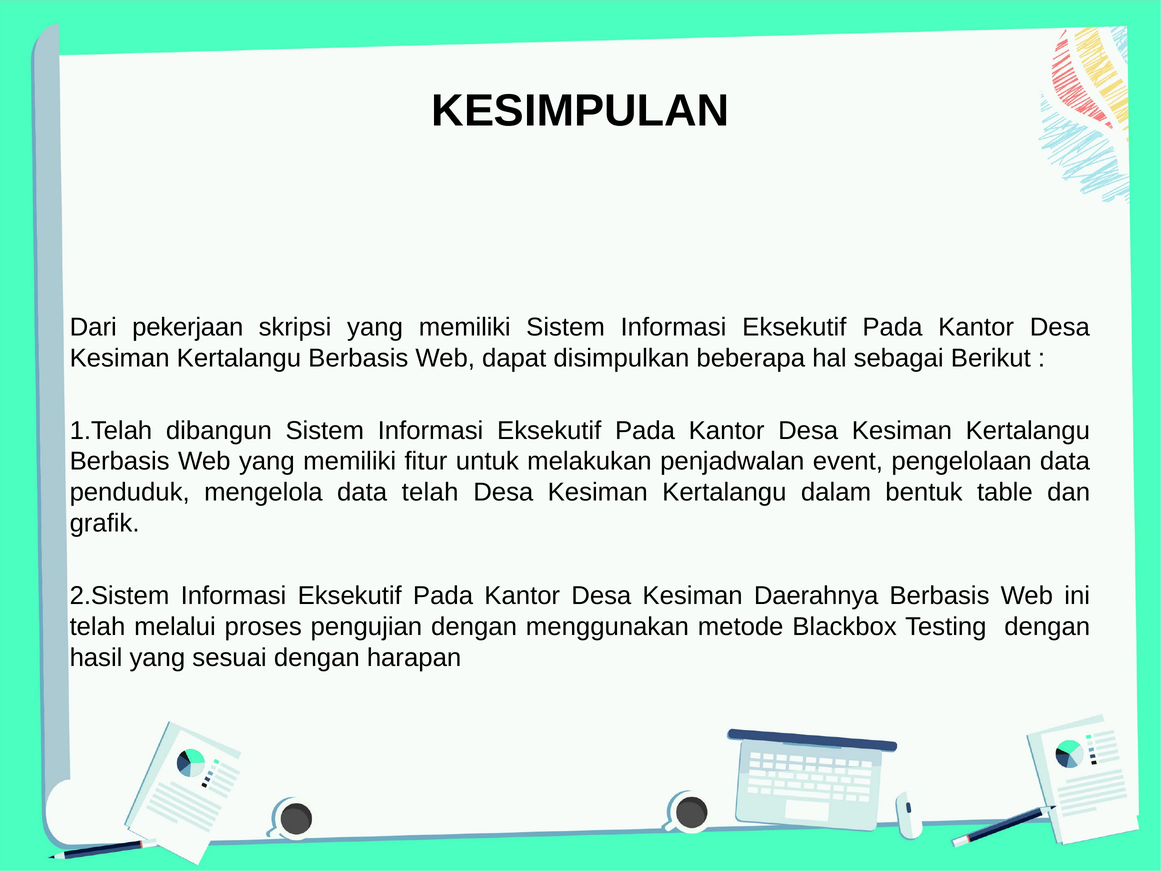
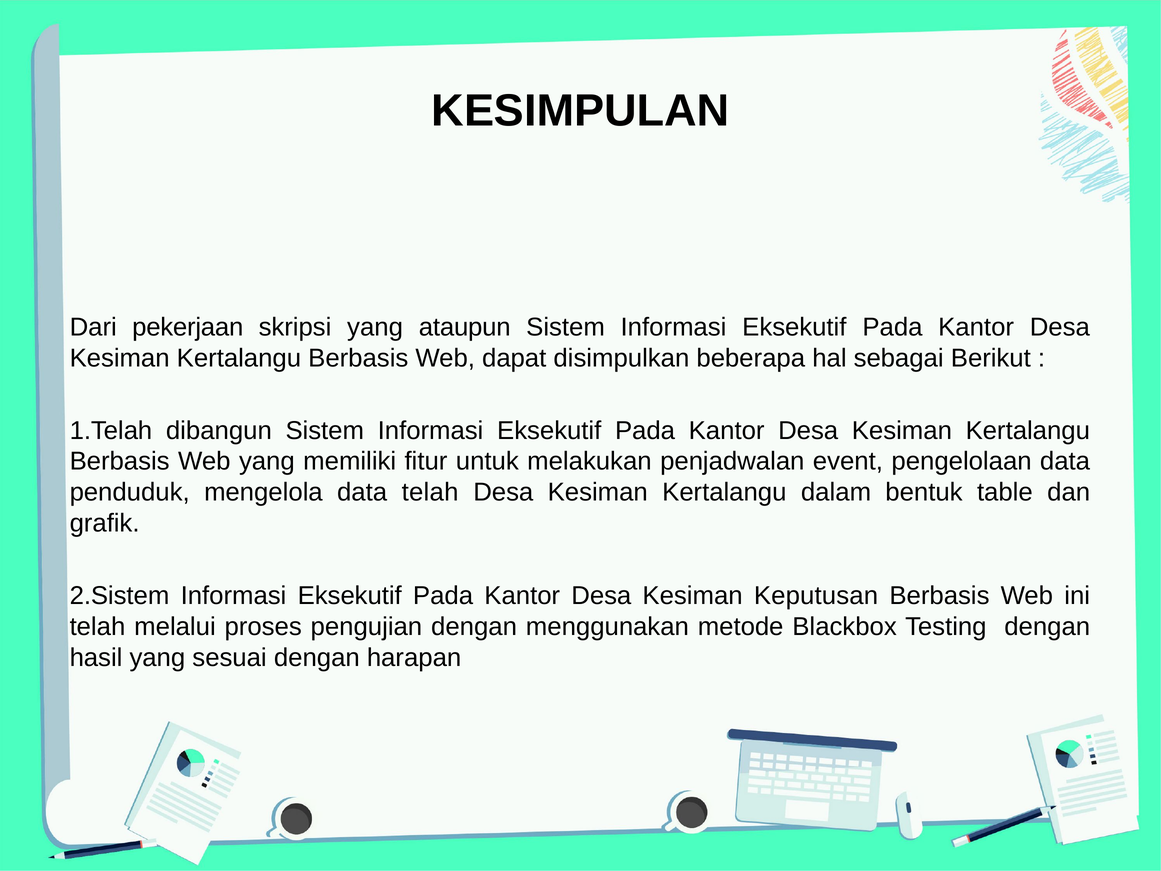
skripsi yang memiliki: memiliki -> ataupun
Daerahnya: Daerahnya -> Keputusan
